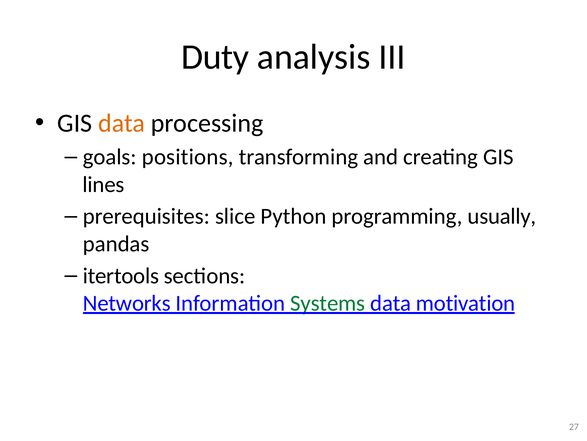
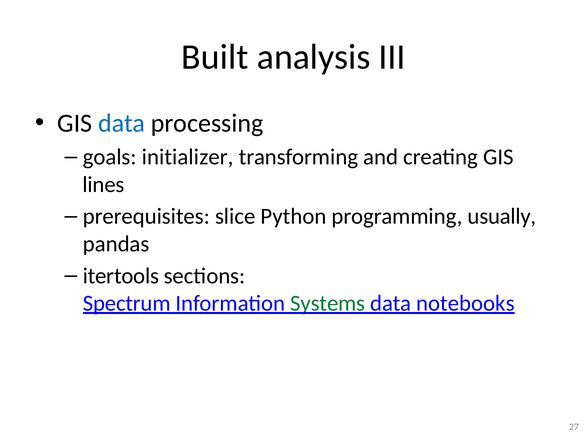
Duty: Duty -> Built
data at (122, 123) colour: orange -> blue
positions: positions -> initializer
Networks: Networks -> Spectrum
motivation: motivation -> notebooks
